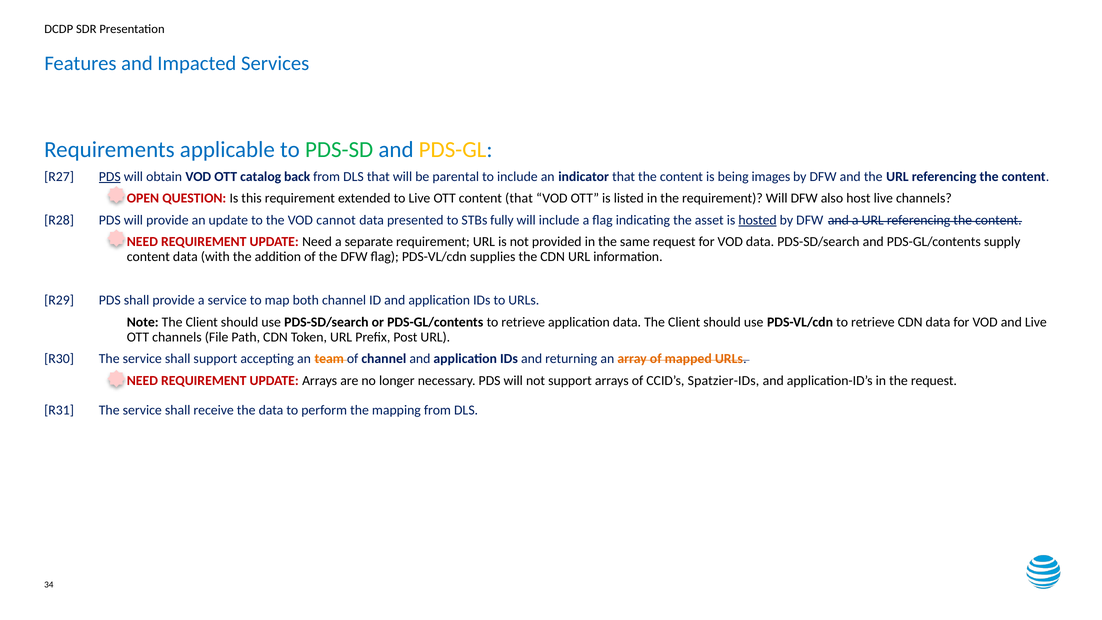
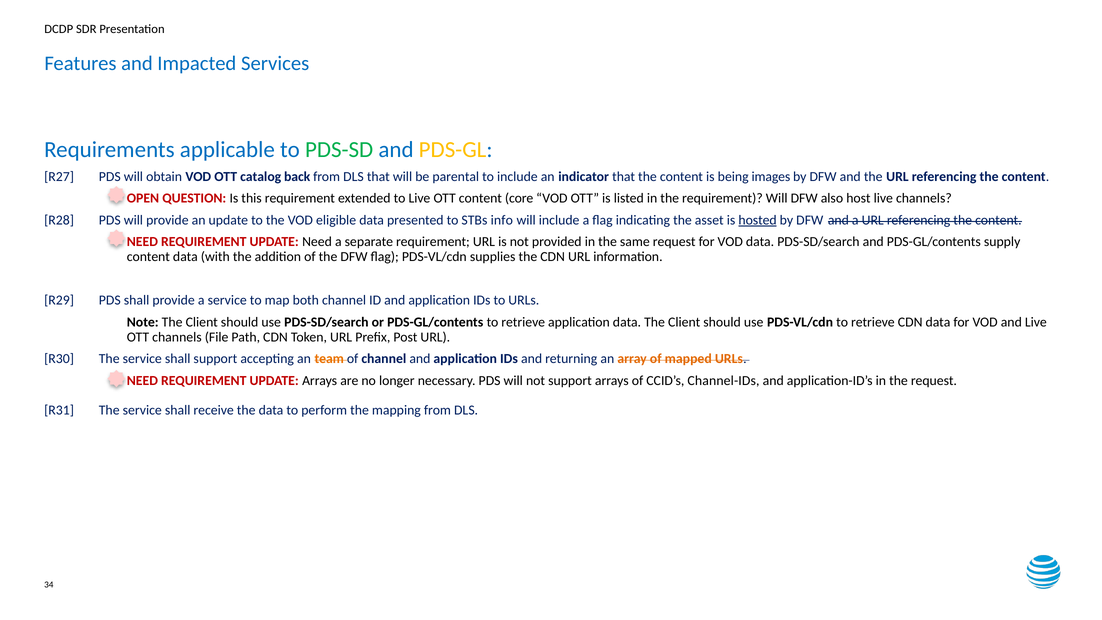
PDS at (110, 177) underline: present -> none
content that: that -> core
cannot: cannot -> eligible
fully: fully -> info
Spatzier-IDs: Spatzier-IDs -> Channel-IDs
